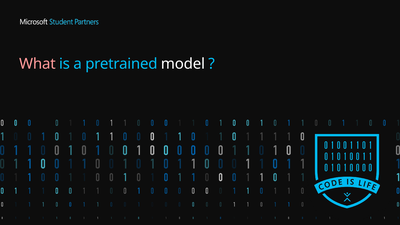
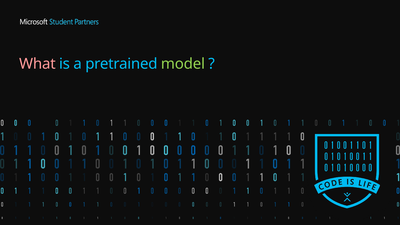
model colour: white -> light green
